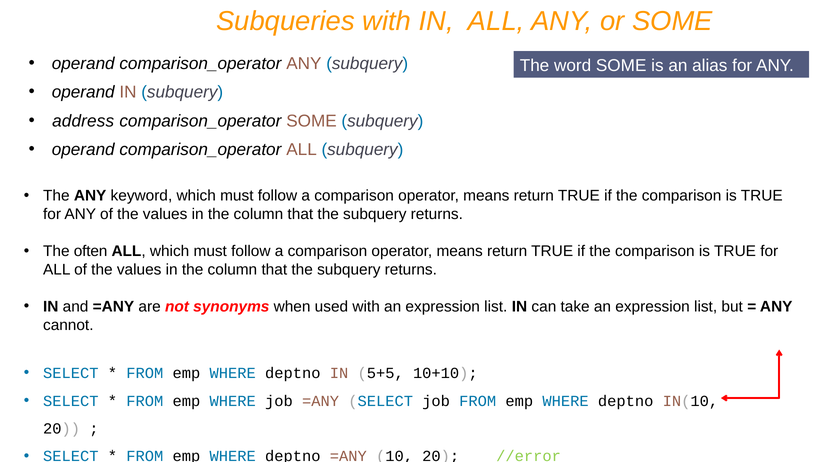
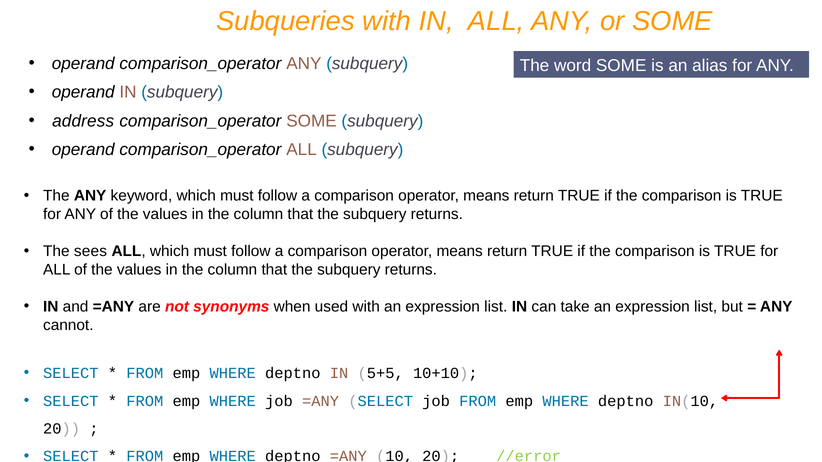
often: often -> sees
